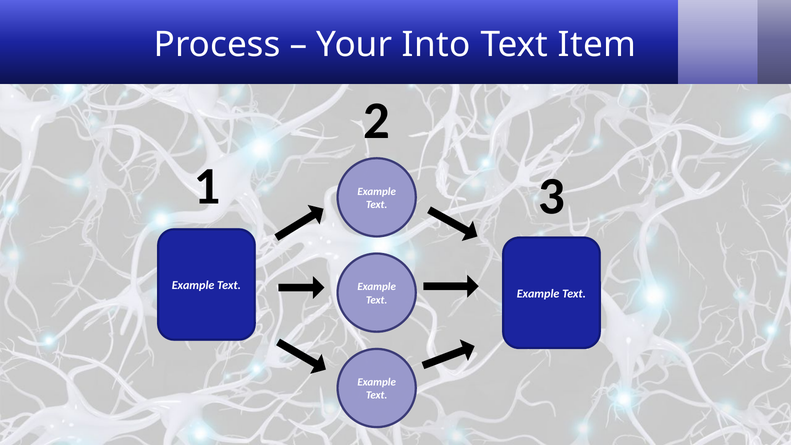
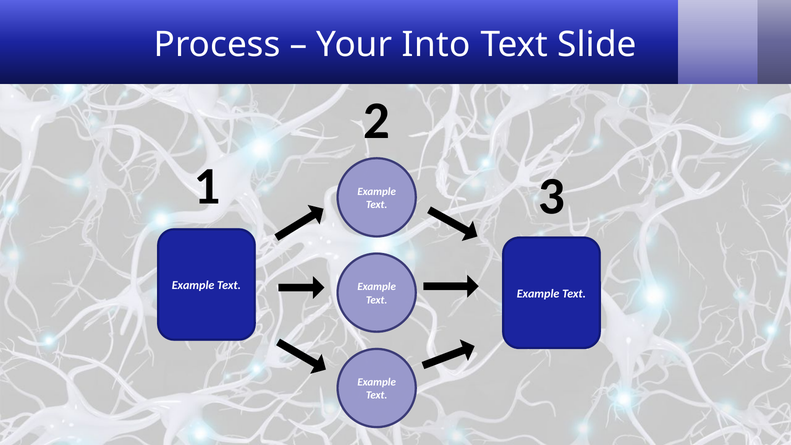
Item: Item -> Slide
